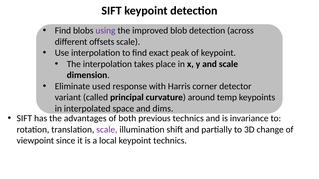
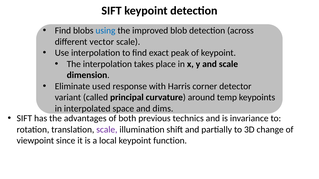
using colour: purple -> blue
offsets: offsets -> vector
keypoint technics: technics -> function
